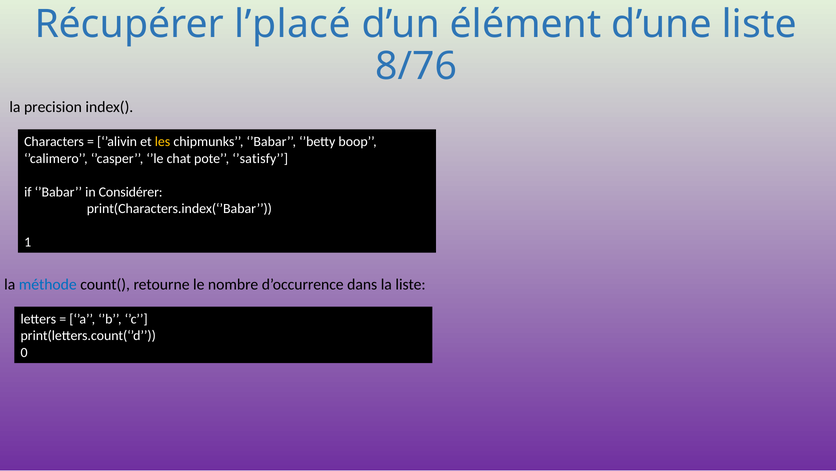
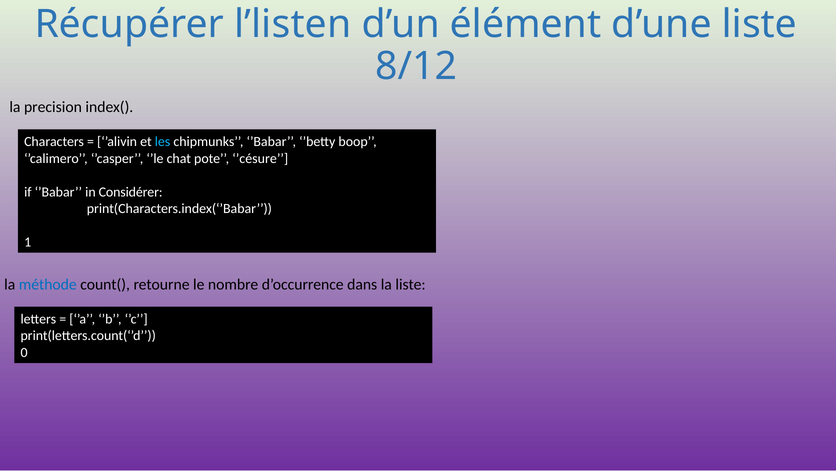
l’placé: l’placé -> l’listen
8/76: 8/76 -> 8/12
les colour: yellow -> light blue
’satisfy: ’satisfy -> ’césure
